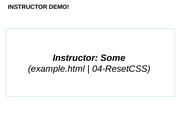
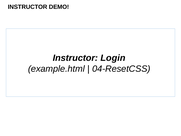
Some: Some -> Login
